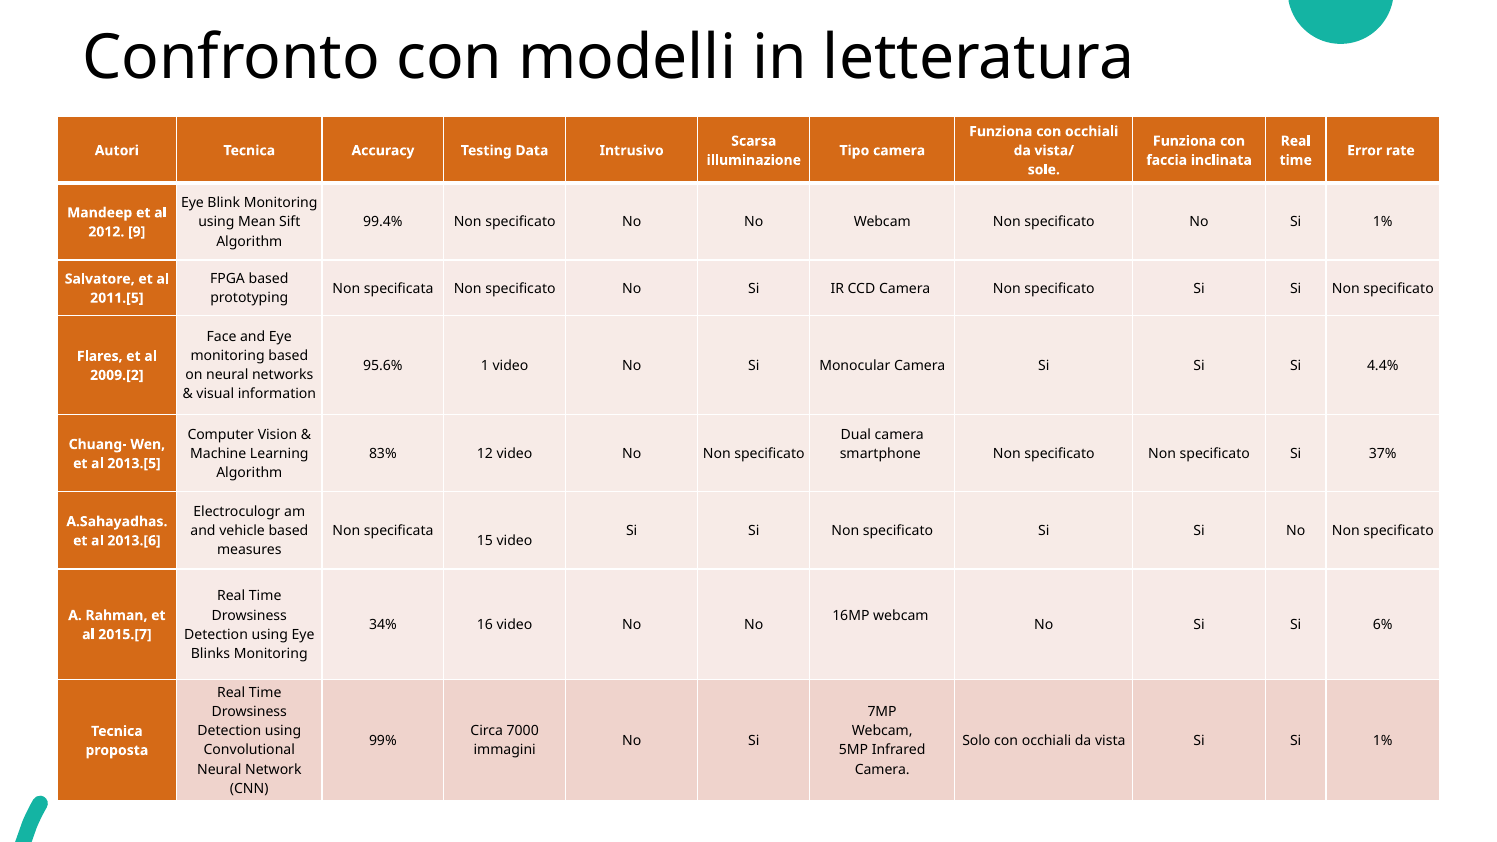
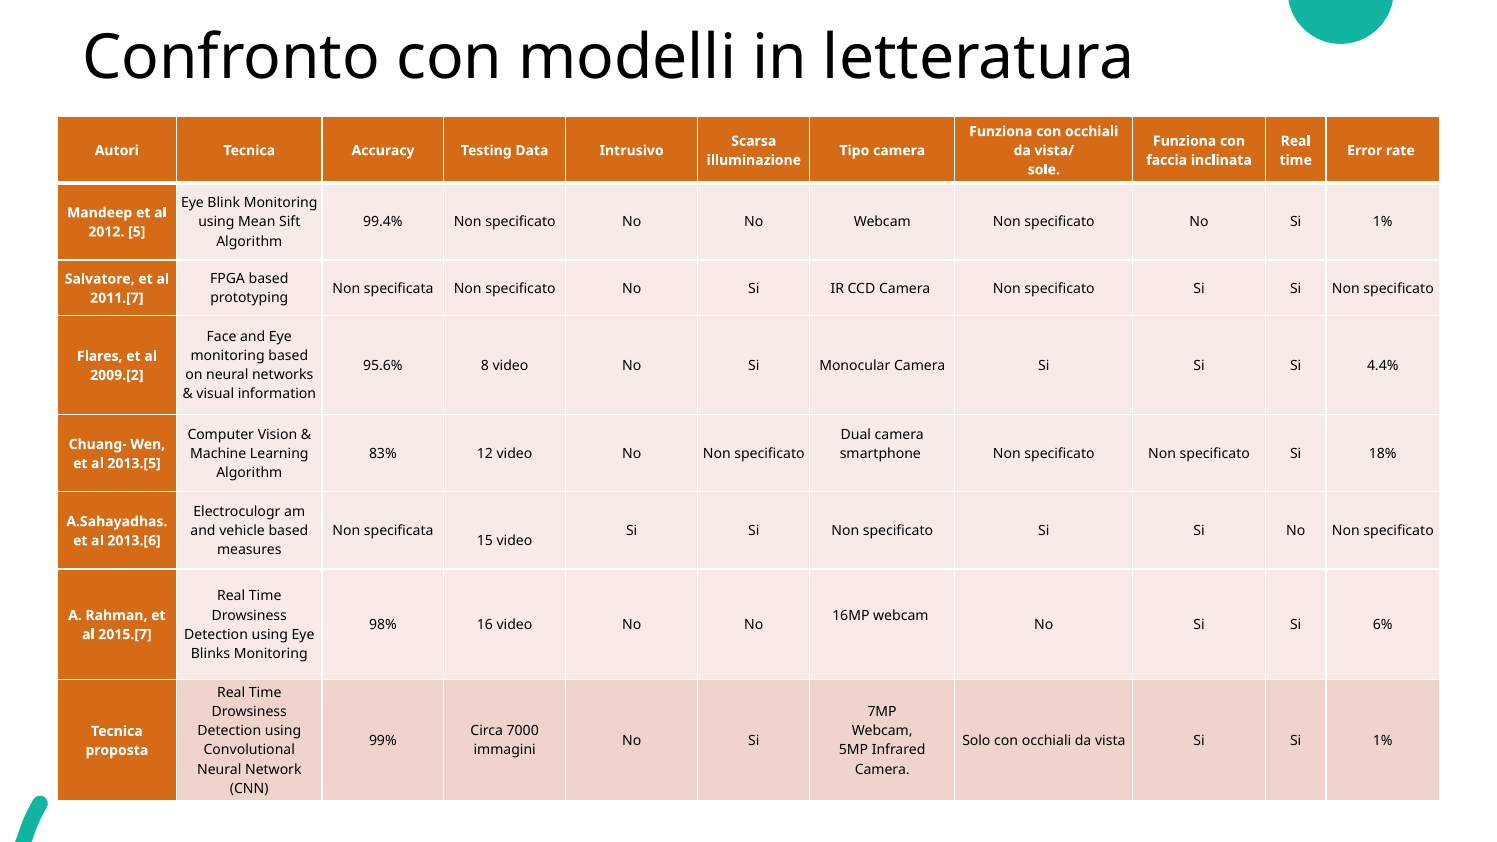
9: 9 -> 5
2011.[5: 2011.[5 -> 2011.[7
1: 1 -> 8
37%: 37% -> 18%
34%: 34% -> 98%
